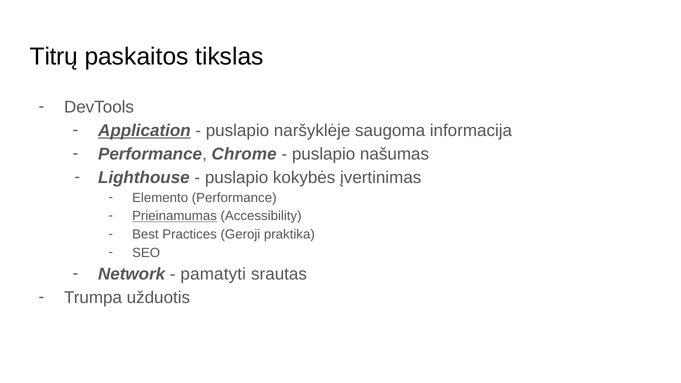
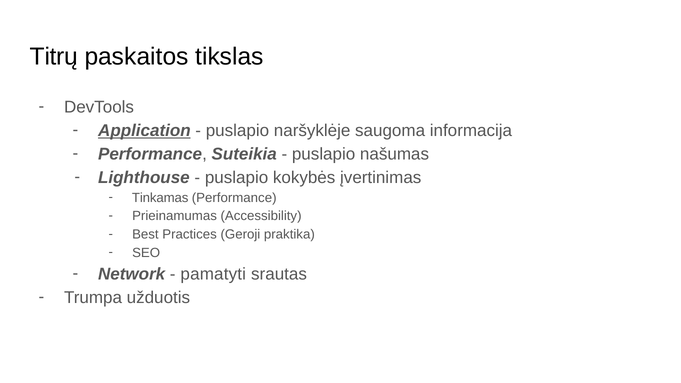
Chrome: Chrome -> Suteikia
Elemento: Elemento -> Tinkamas
Prieinamumas underline: present -> none
